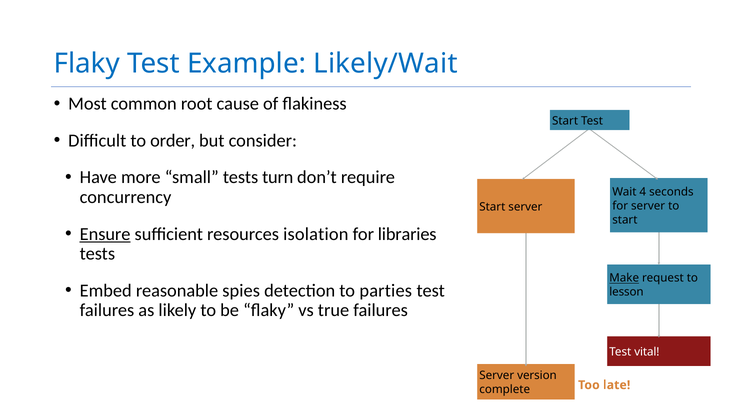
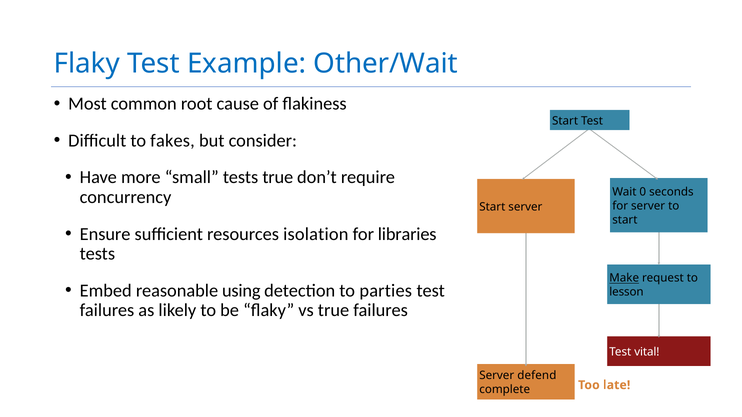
Likely/Wait: Likely/Wait -> Other/Wait
order: order -> fakes
tests turn: turn -> true
4: 4 -> 0
Ensure underline: present -> none
spies: spies -> using
version: version -> defend
